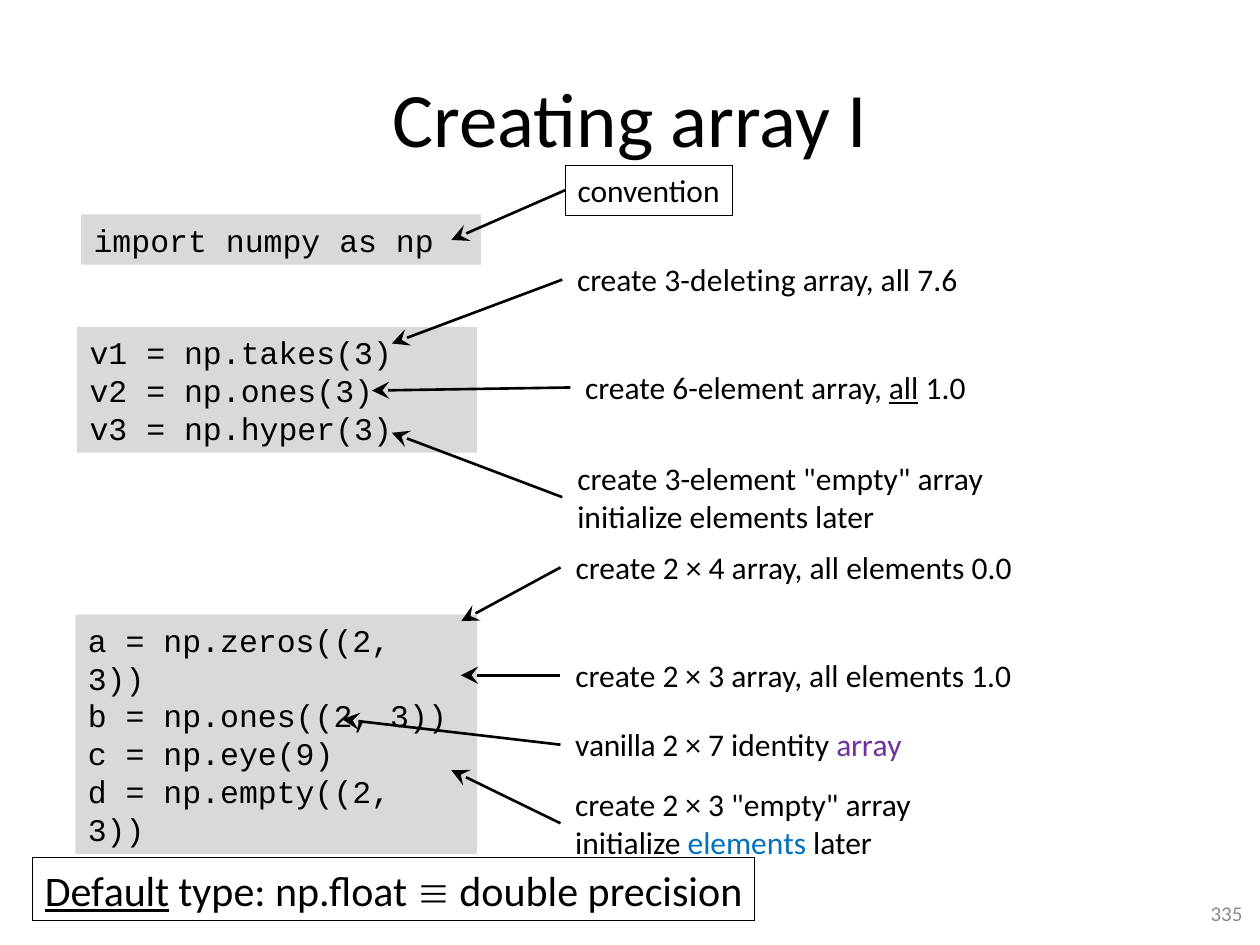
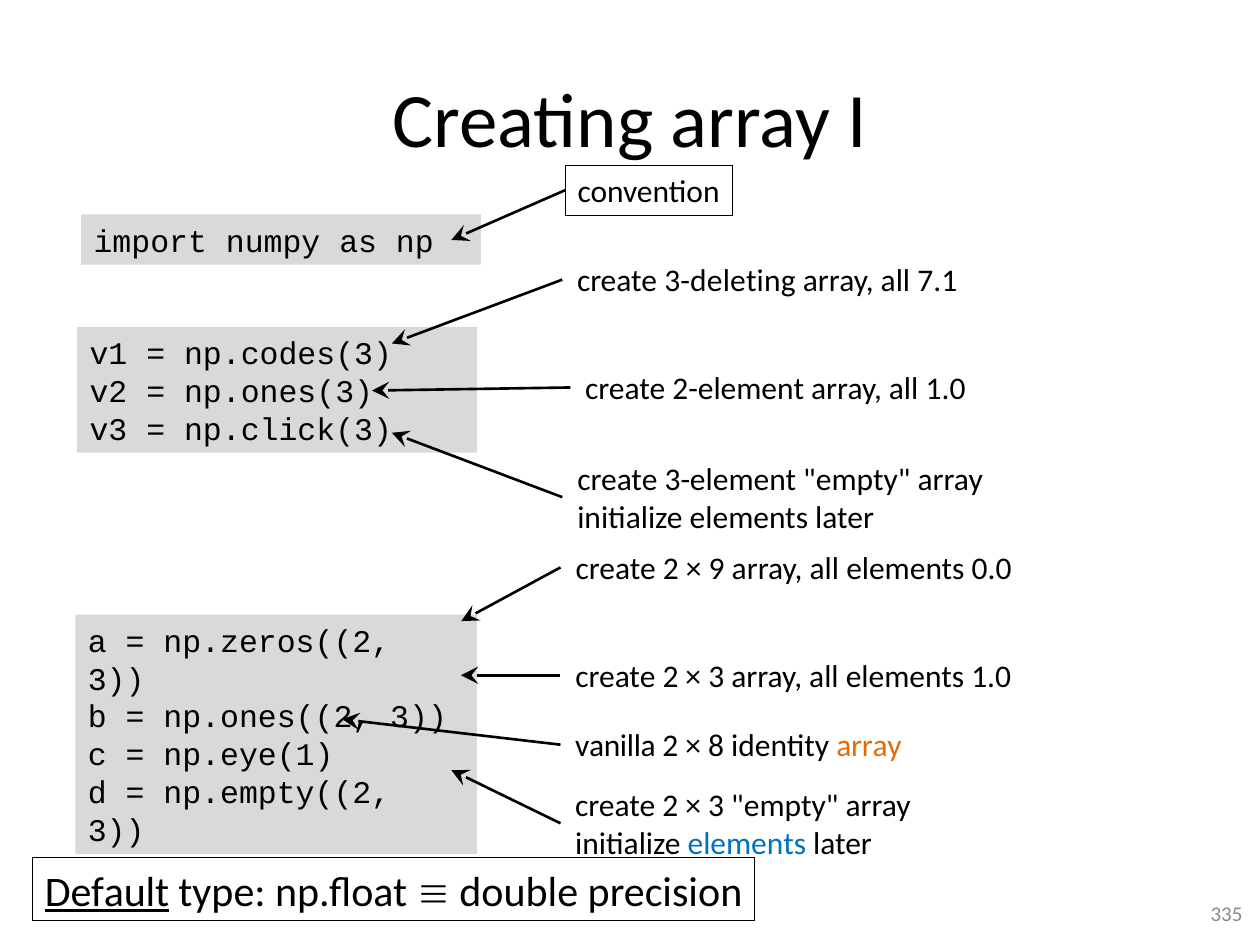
7.6: 7.6 -> 7.1
np.takes(3: np.takes(3 -> np.codes(3
6-element: 6-element -> 2-element
all at (904, 389) underline: present -> none
np.hyper(3: np.hyper(3 -> np.click(3
4: 4 -> 9
7: 7 -> 8
array at (869, 747) colour: purple -> orange
np.eye(9: np.eye(9 -> np.eye(1
